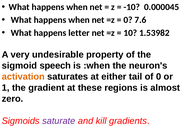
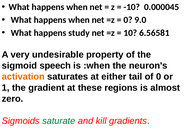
7.6: 7.6 -> 9.0
letter: letter -> study
1.53982: 1.53982 -> 6.56581
saturate colour: purple -> green
